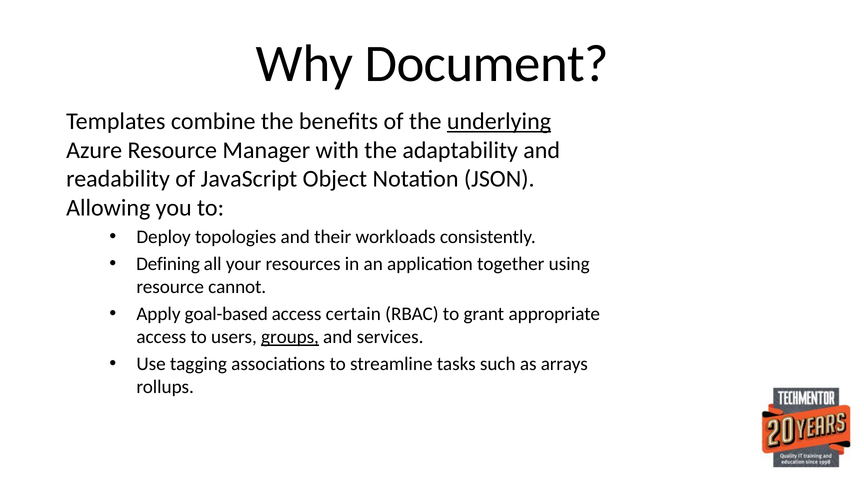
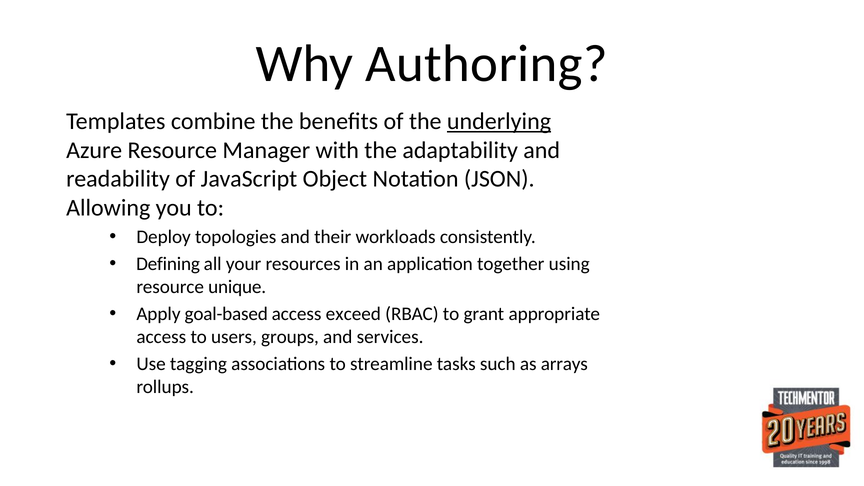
Document: Document -> Authoring
cannot: cannot -> unique
certain: certain -> exceed
groups underline: present -> none
